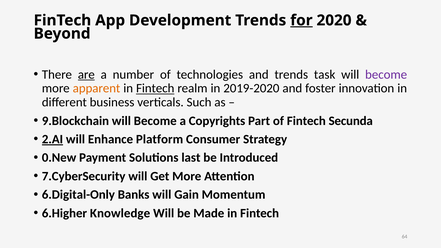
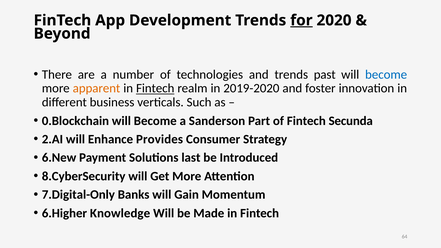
are underline: present -> none
task: task -> past
become at (386, 75) colour: purple -> blue
9.Blockchain: 9.Blockchain -> 0.Blockchain
Copyrights: Copyrights -> Sanderson
2.AI underline: present -> none
Platform: Platform -> Provides
0.New: 0.New -> 6.New
7.CyberSecurity: 7.CyberSecurity -> 8.CyberSecurity
6.Digital-Only: 6.Digital-Only -> 7.Digital-Only
